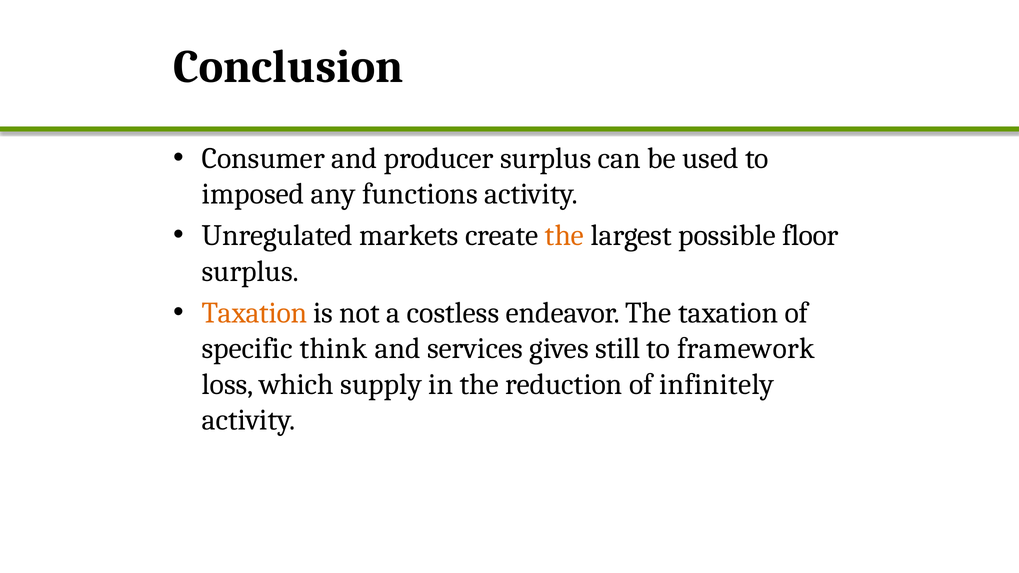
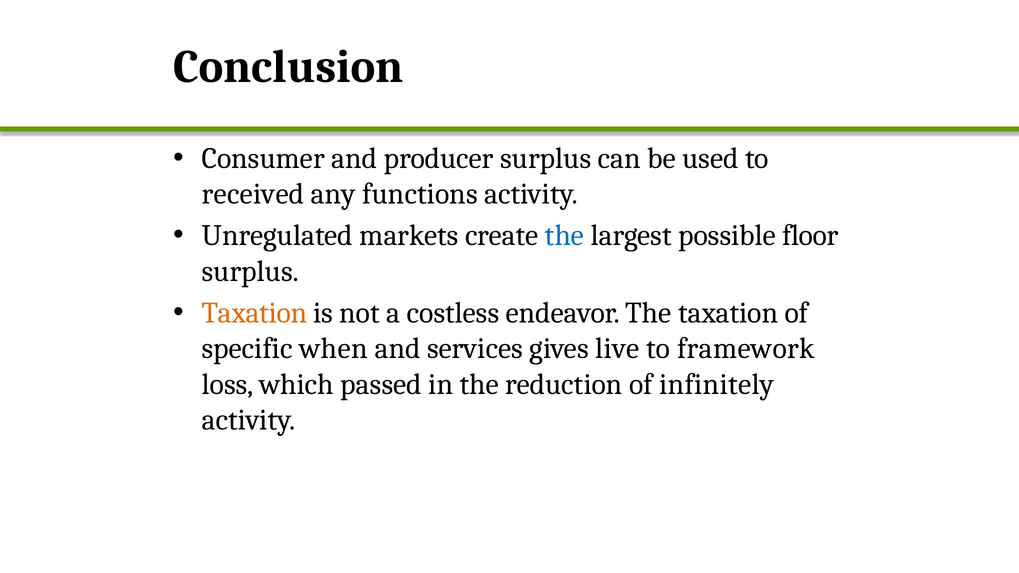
imposed: imposed -> received
the at (564, 236) colour: orange -> blue
think: think -> when
still: still -> live
supply: supply -> passed
